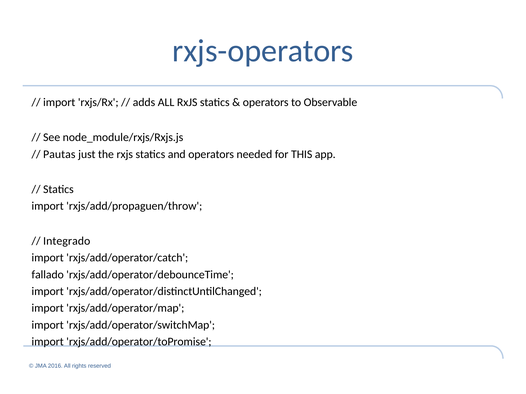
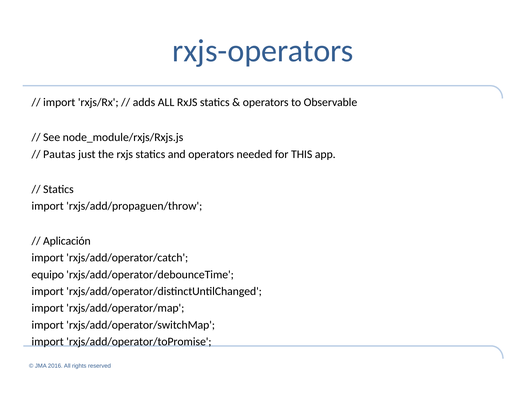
Integrado: Integrado -> Aplicación
fallado: fallado -> equipo
